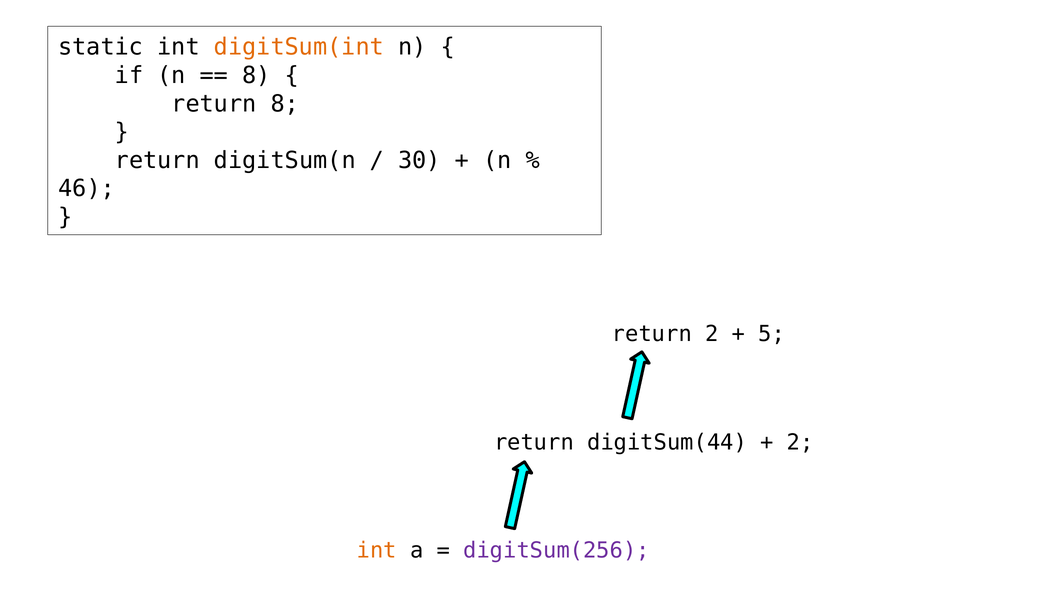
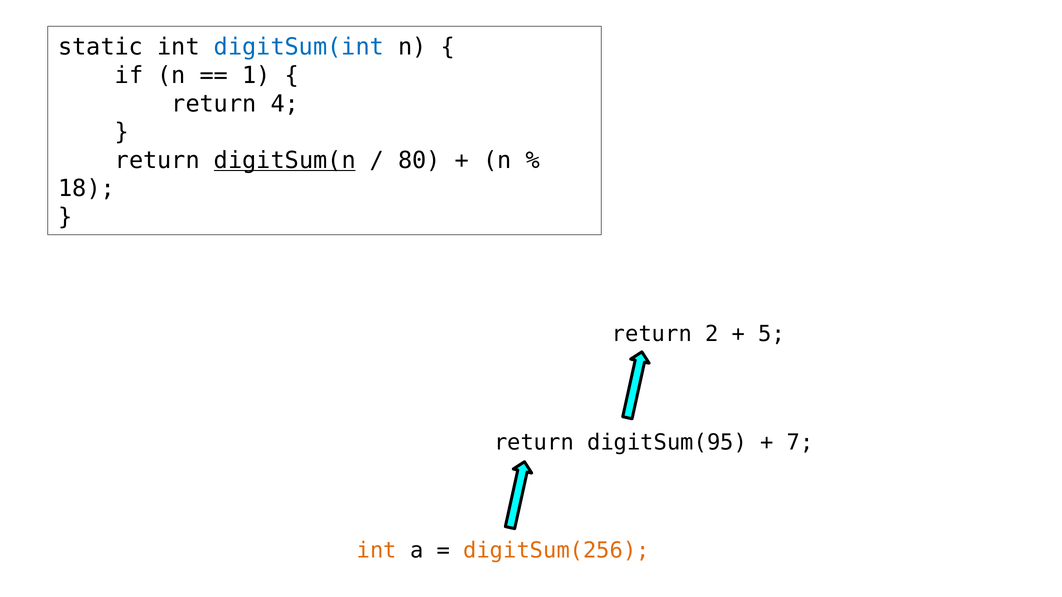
digitSum(int colour: orange -> blue
8 at (256, 76): 8 -> 1
return 8: 8 -> 4
digitSum(n underline: none -> present
30: 30 -> 80
46: 46 -> 18
digitSum(44: digitSum(44 -> digitSum(95
2 at (800, 443): 2 -> 7
digitSum(256 colour: purple -> orange
